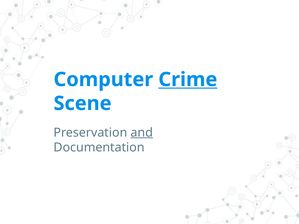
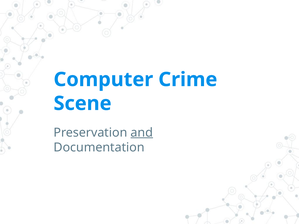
Crime underline: present -> none
